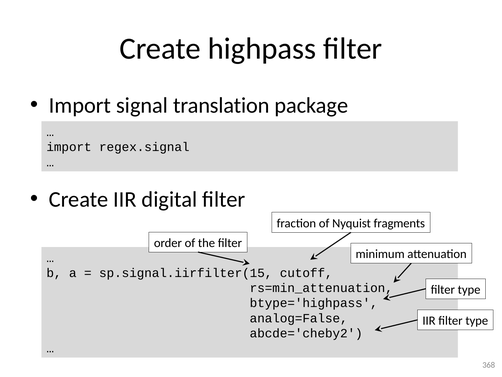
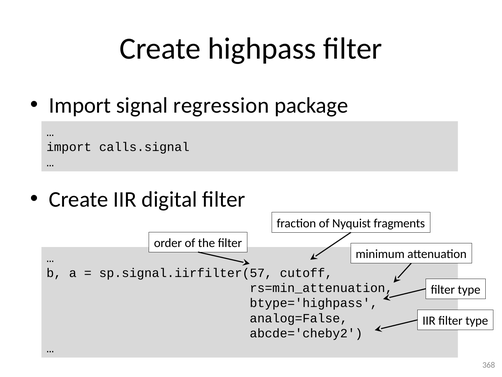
translation: translation -> regression
regex.signal: regex.signal -> calls.signal
sp.signal.iirfilter(15: sp.signal.iirfilter(15 -> sp.signal.iirfilter(57
